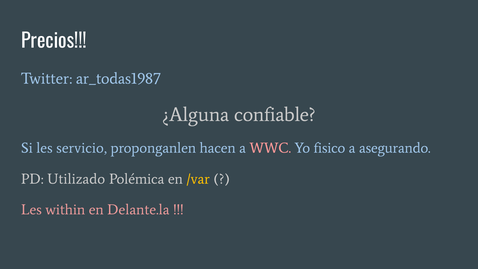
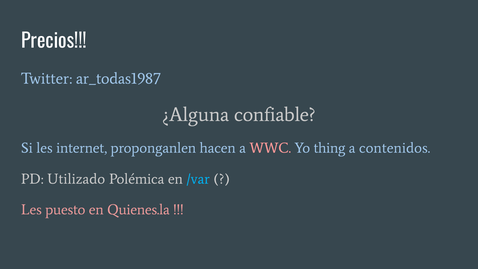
servicio: servicio -> internet
fisico: fisico -> thing
asegurando: asegurando -> contenidos
/var colour: yellow -> light blue
within: within -> puesto
Delante.la: Delante.la -> Quienes.la
